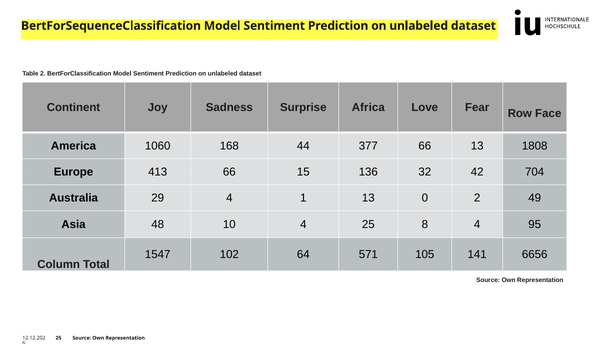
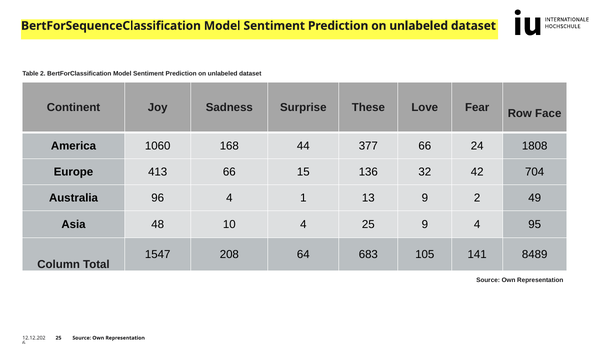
Africa: Africa -> These
66 13: 13 -> 24
29: 29 -> 96
13 0: 0 -> 9
25 8: 8 -> 9
102: 102 -> 208
571: 571 -> 683
6656: 6656 -> 8489
